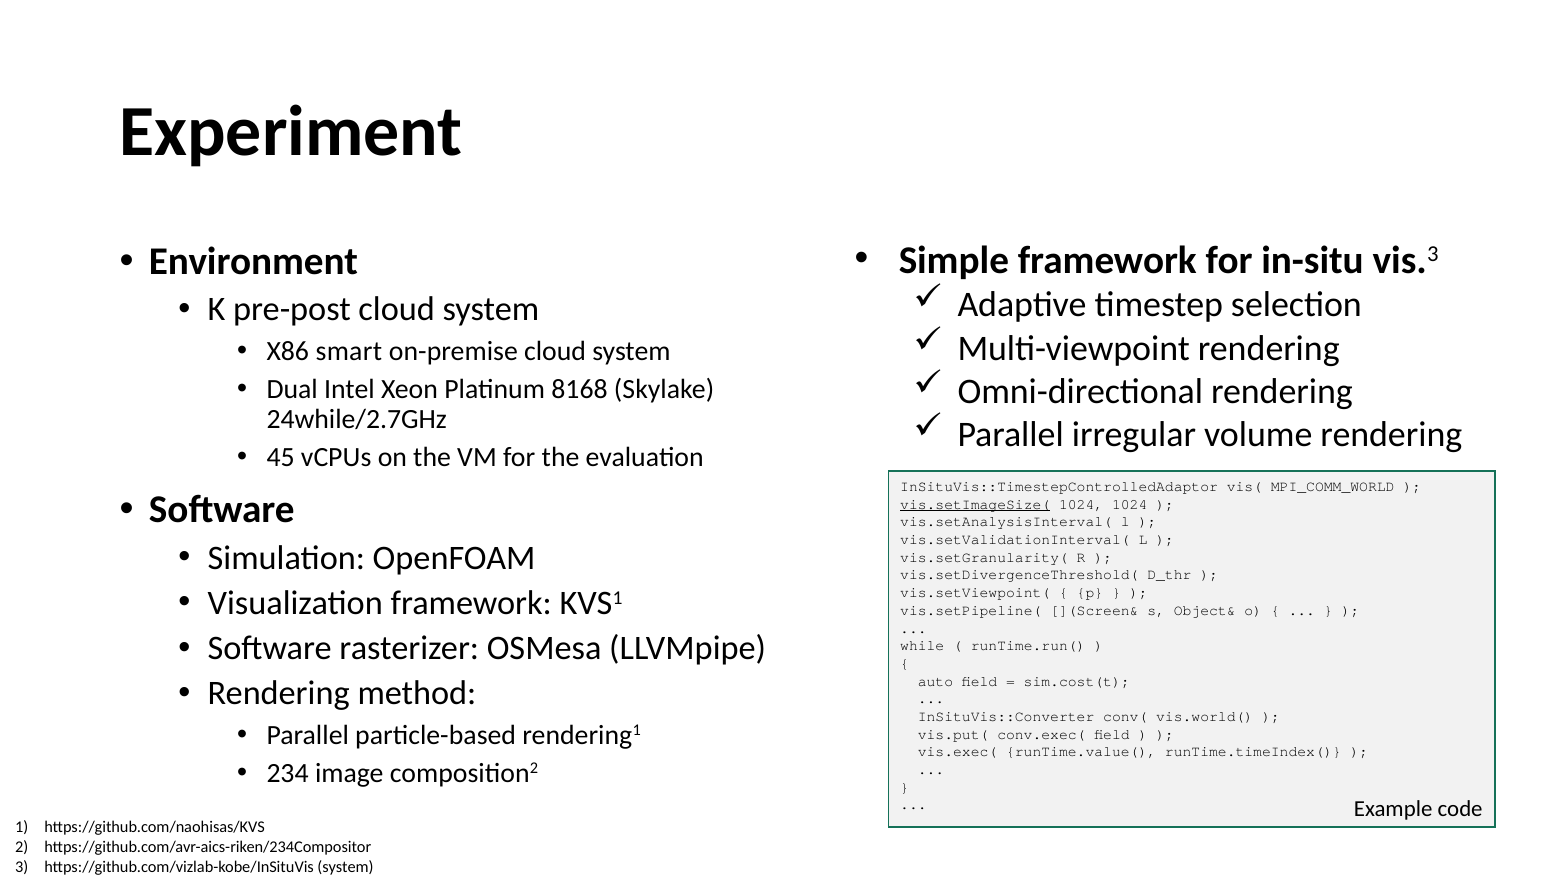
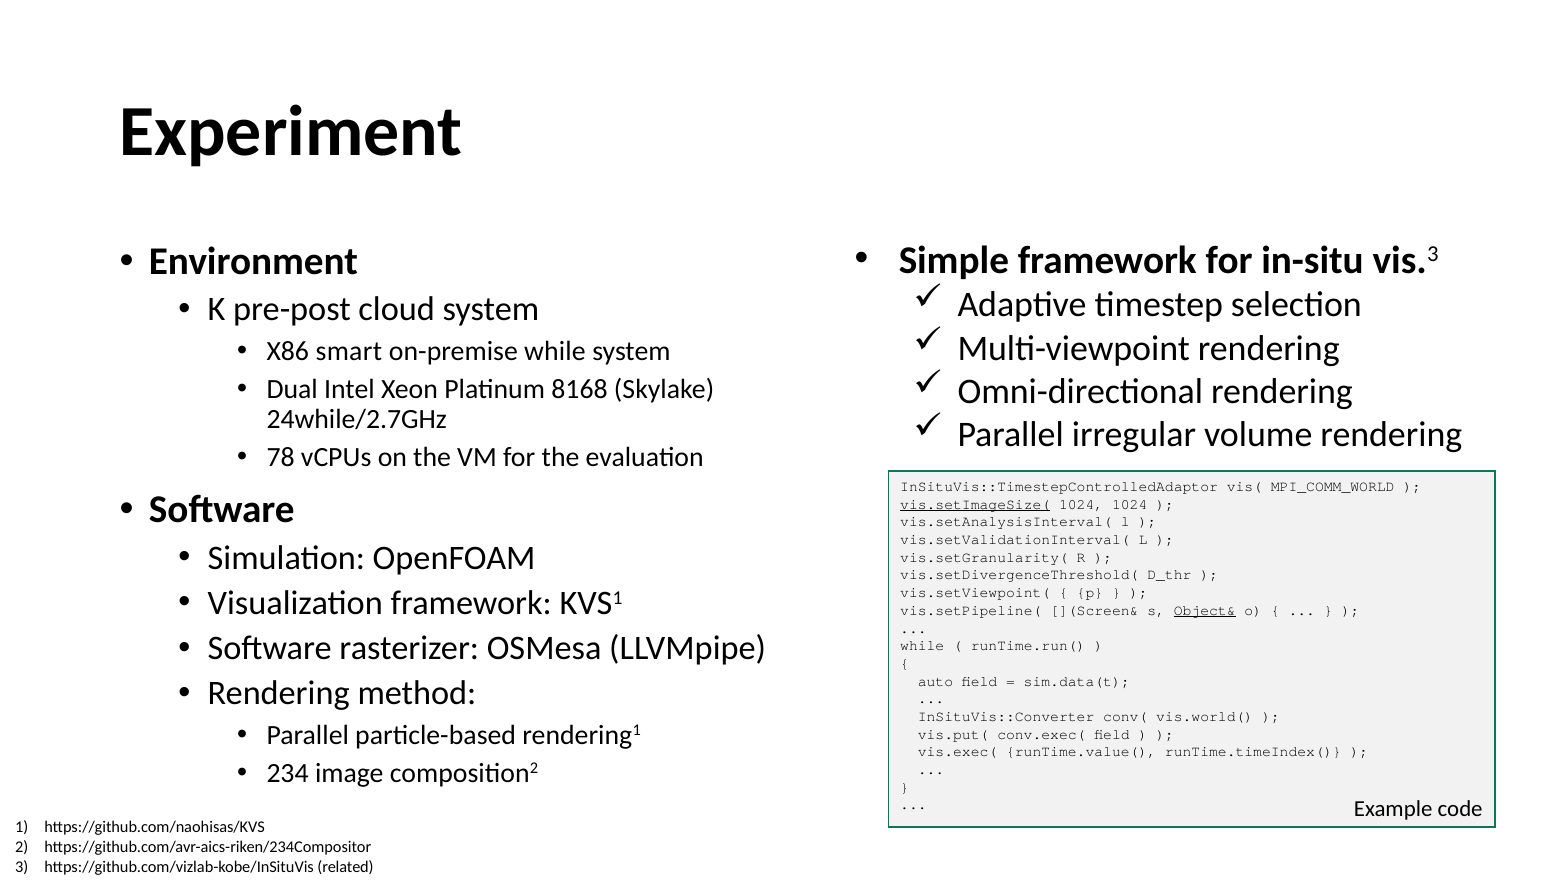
on-premise cloud: cloud -> while
45: 45 -> 78
Object& underline: none -> present
sim.cost(t: sim.cost(t -> sim.data(t
https://github.com/vizlab-kobe/InSituVis system: system -> related
